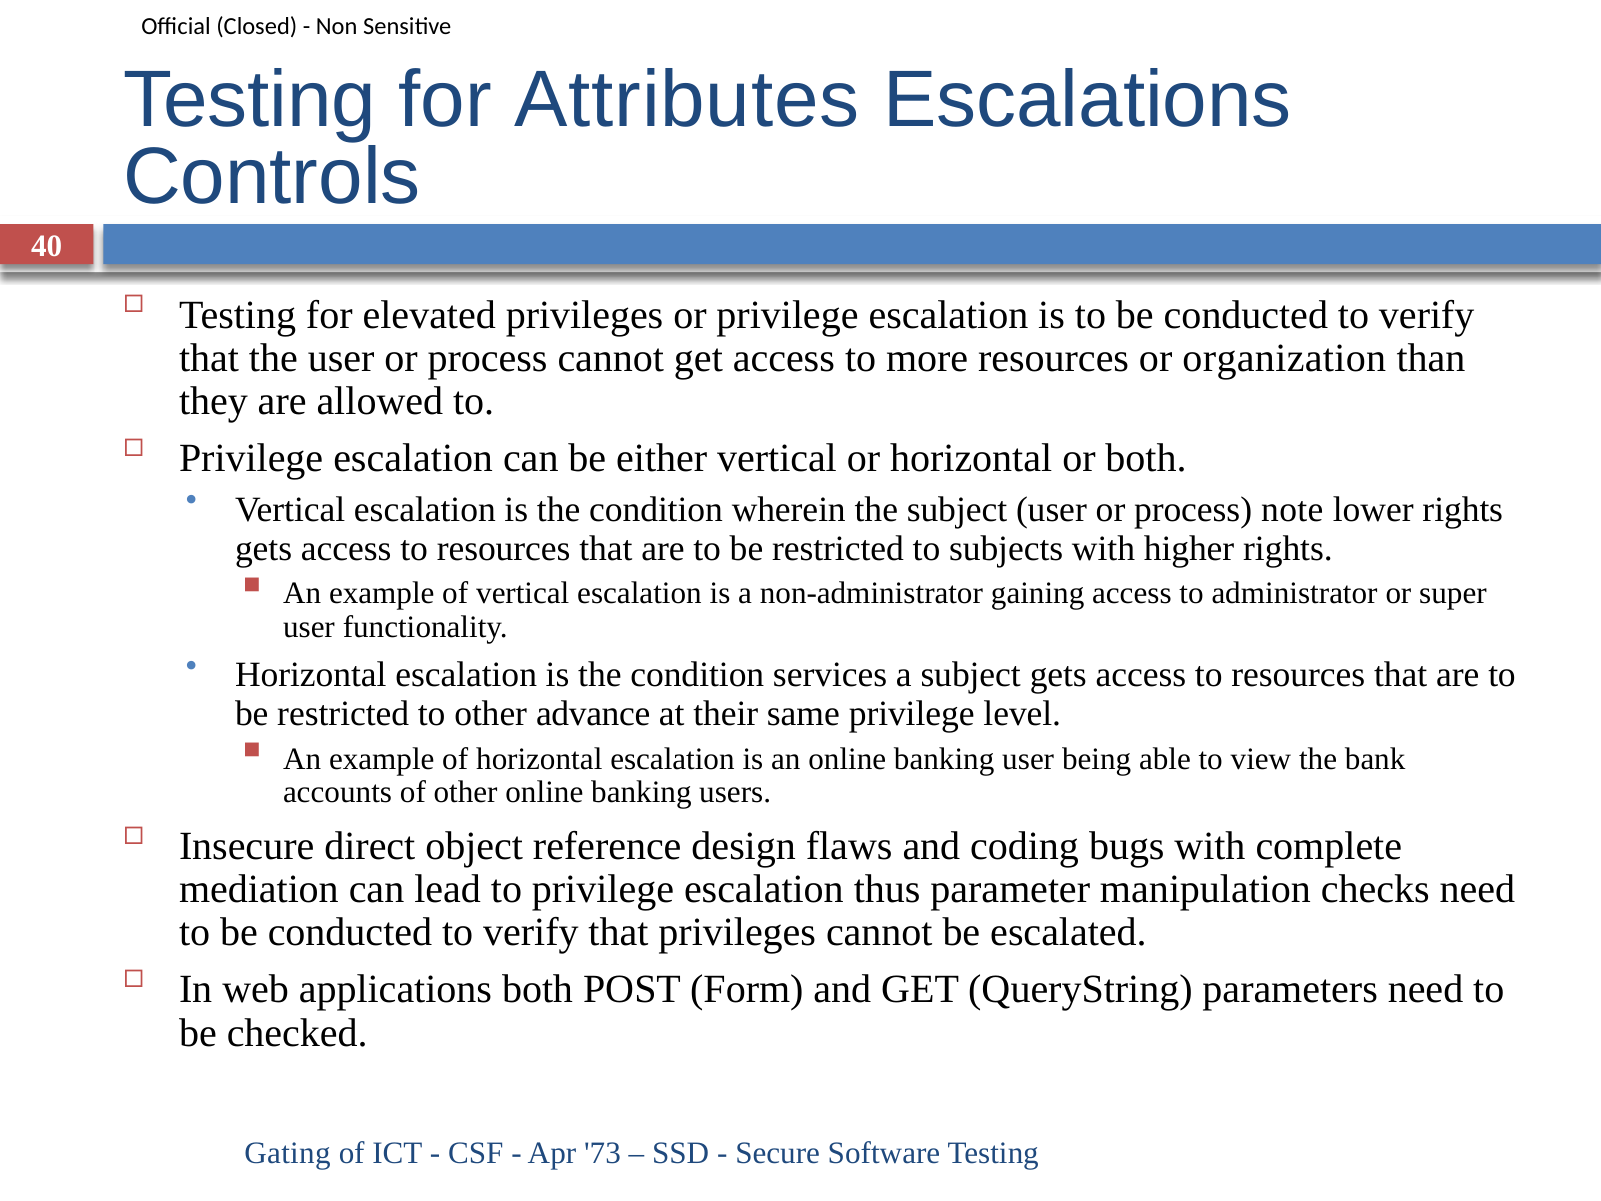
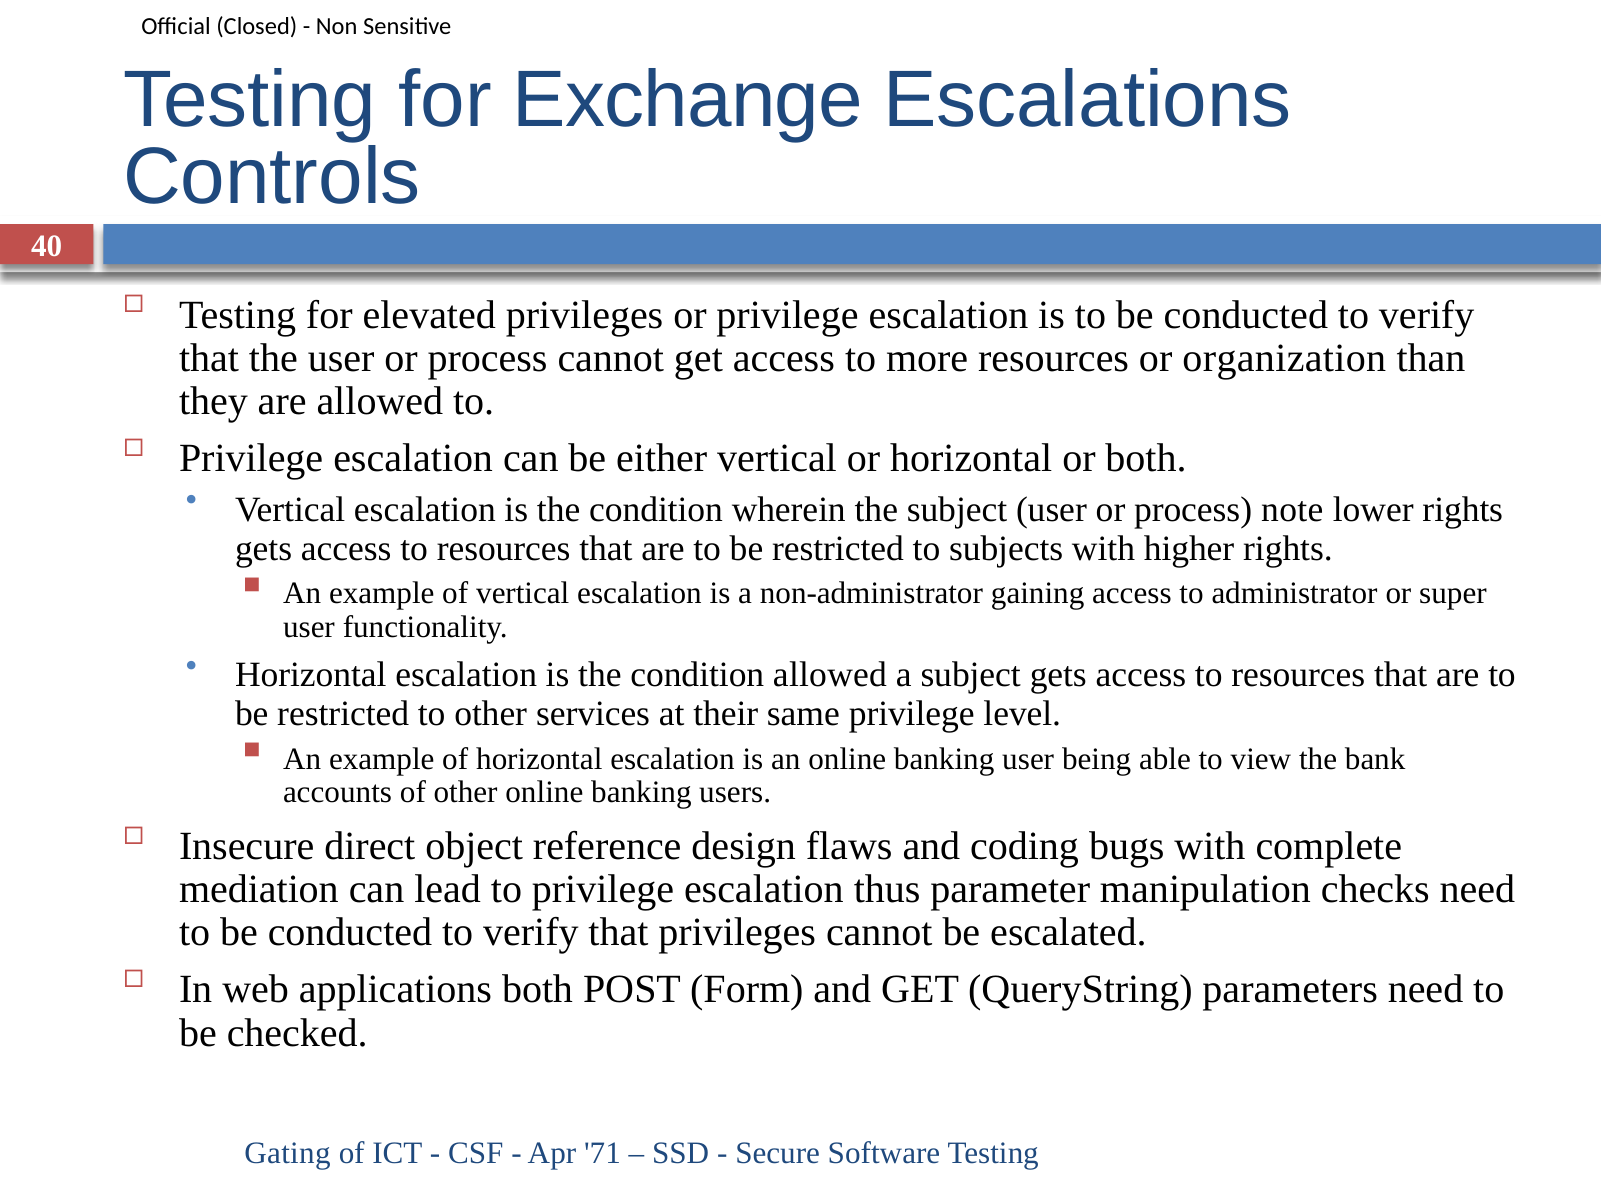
Attributes: Attributes -> Exchange
condition services: services -> allowed
advance: advance -> services
73: 73 -> 71
